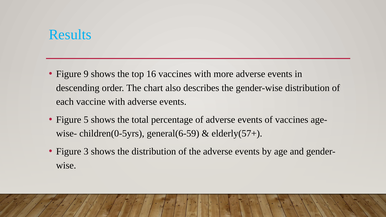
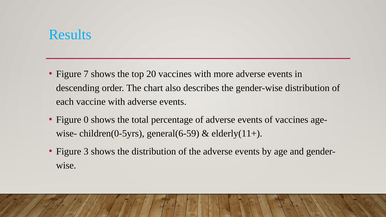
9: 9 -> 7
16: 16 -> 20
5: 5 -> 0
elderly(57+: elderly(57+ -> elderly(11+
